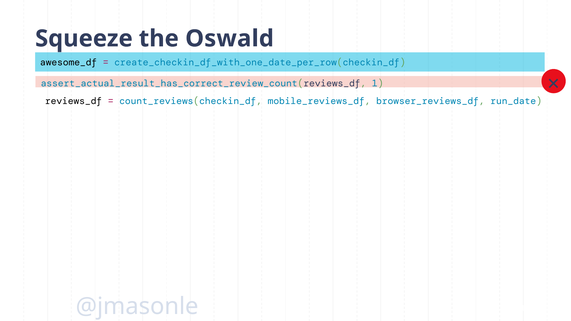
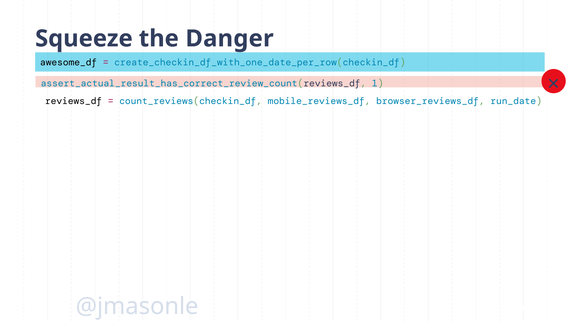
Oswald: Oswald -> Danger
